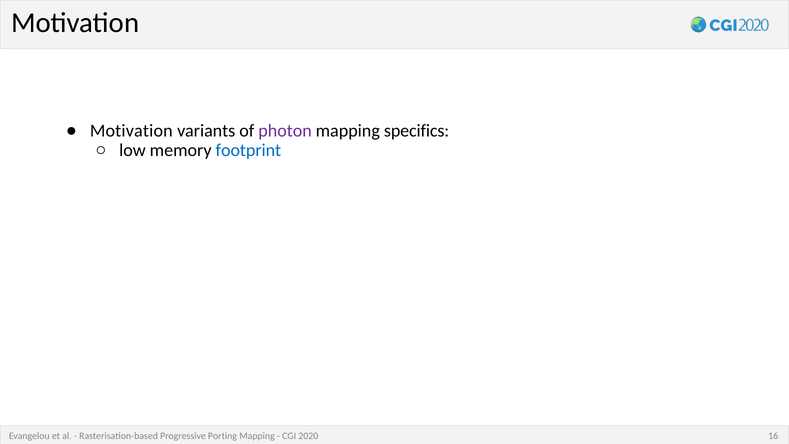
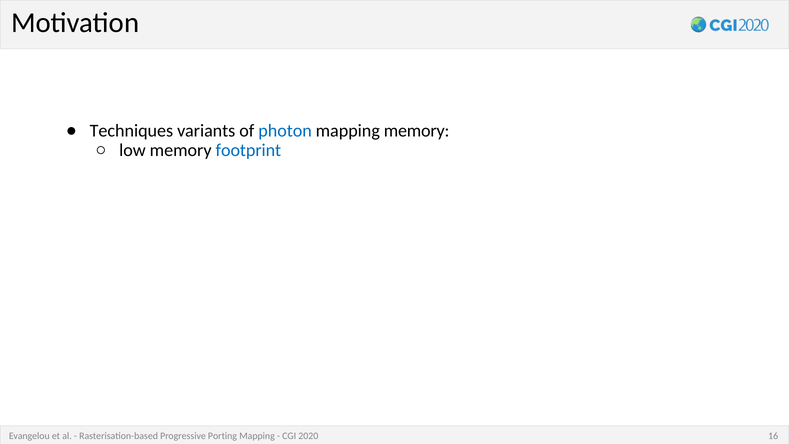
Motivation at (131, 131): Motivation -> Techniques
photon colour: purple -> blue
mapping specifics: specifics -> memory
